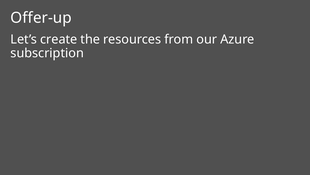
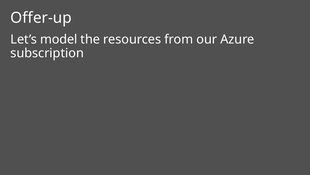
create: create -> model
